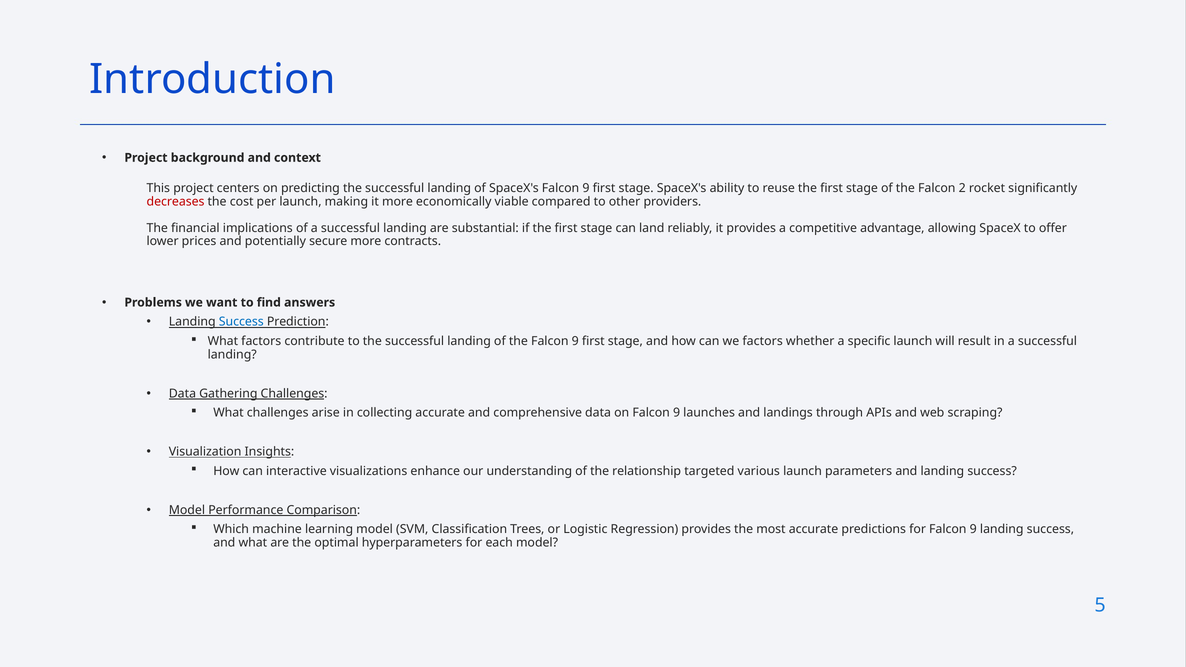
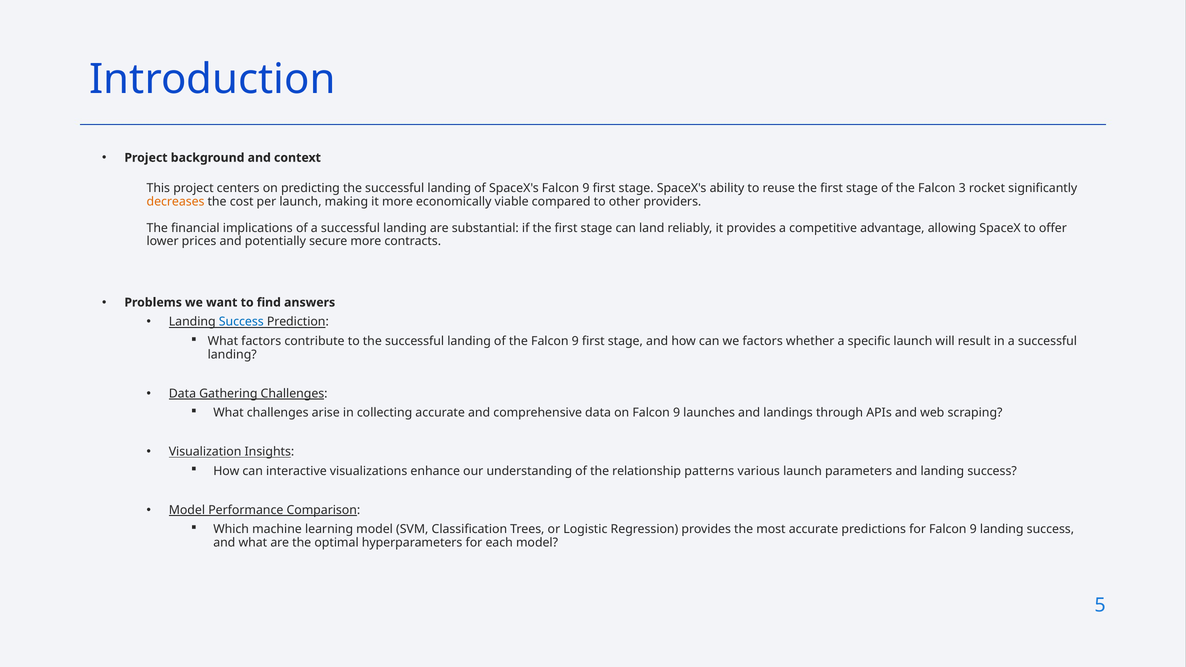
2: 2 -> 3
decreases colour: red -> orange
targeted: targeted -> patterns
